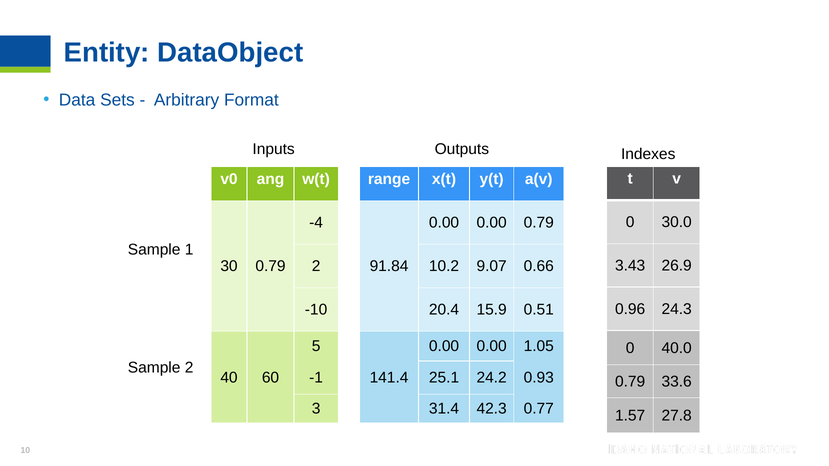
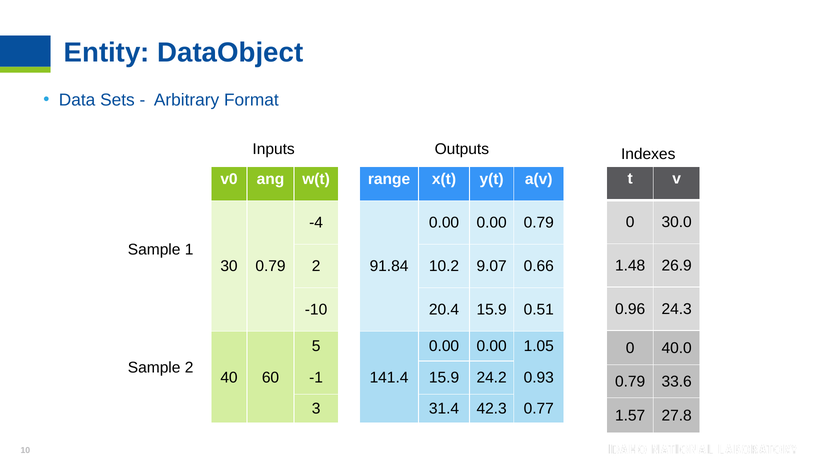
3.43: 3.43 -> 1.48
25.1 at (444, 378): 25.1 -> 15.9
